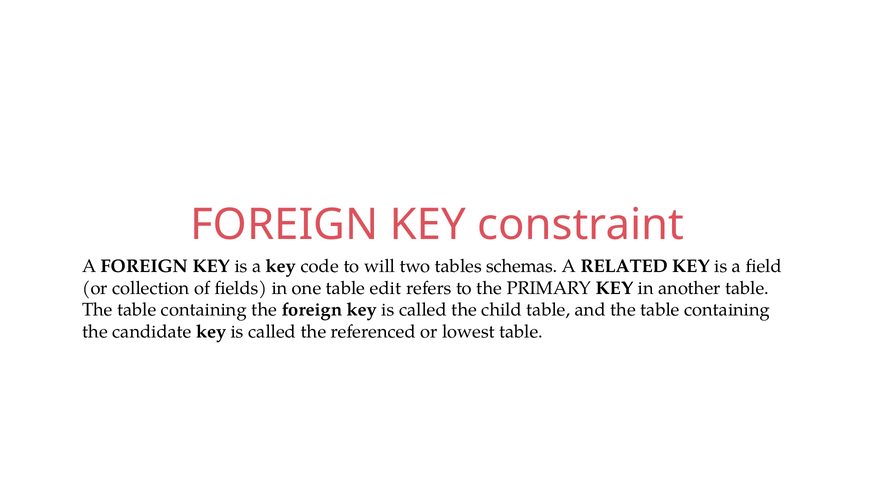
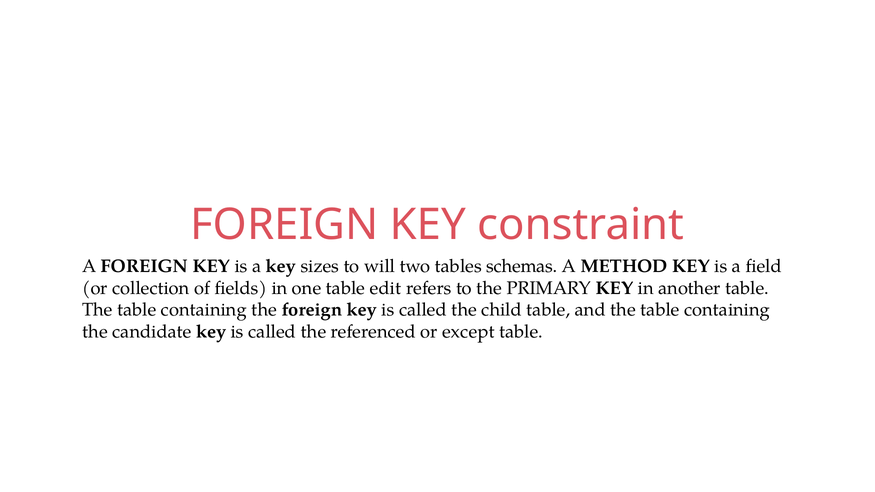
code: code -> sizes
RELATED: RELATED -> METHOD
lowest: lowest -> except
